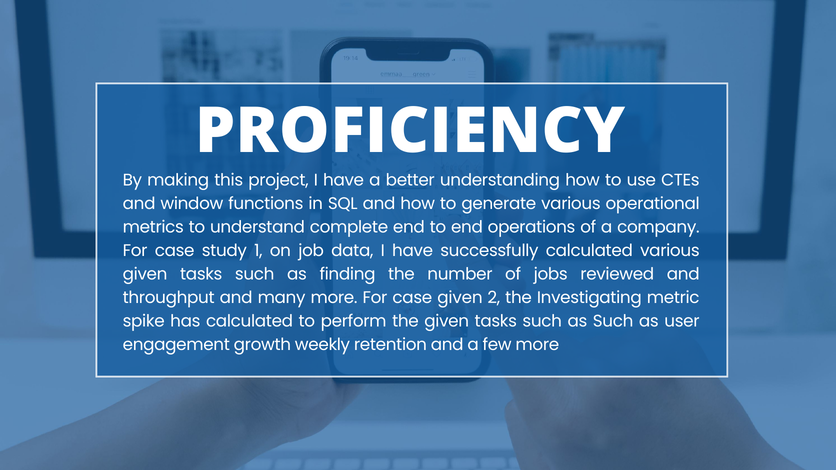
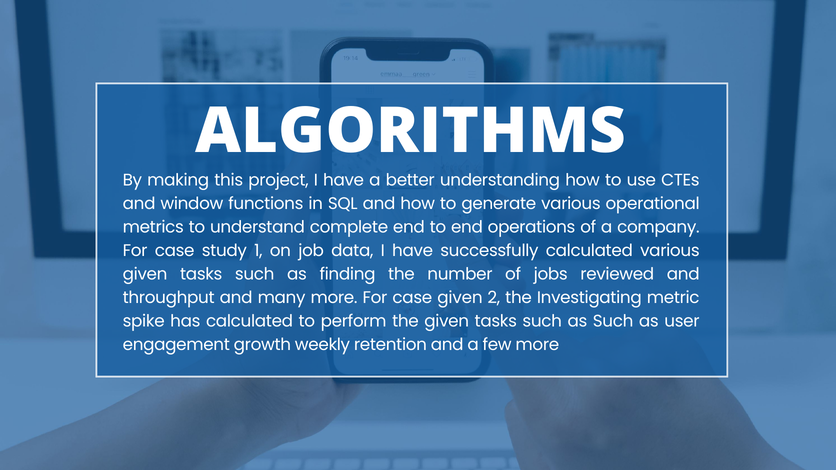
PROFICIENCY: PROFICIENCY -> ALGORITHMS
